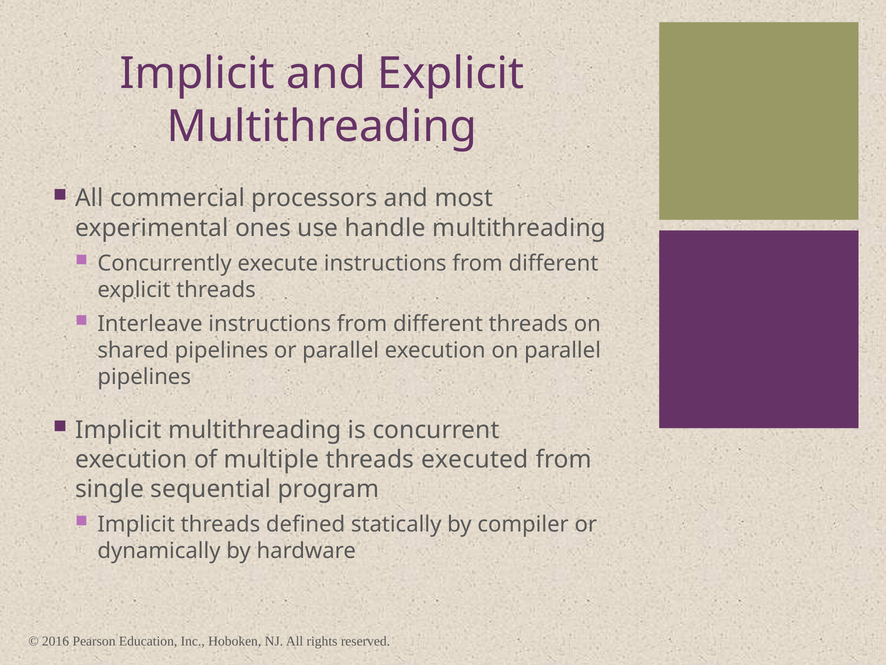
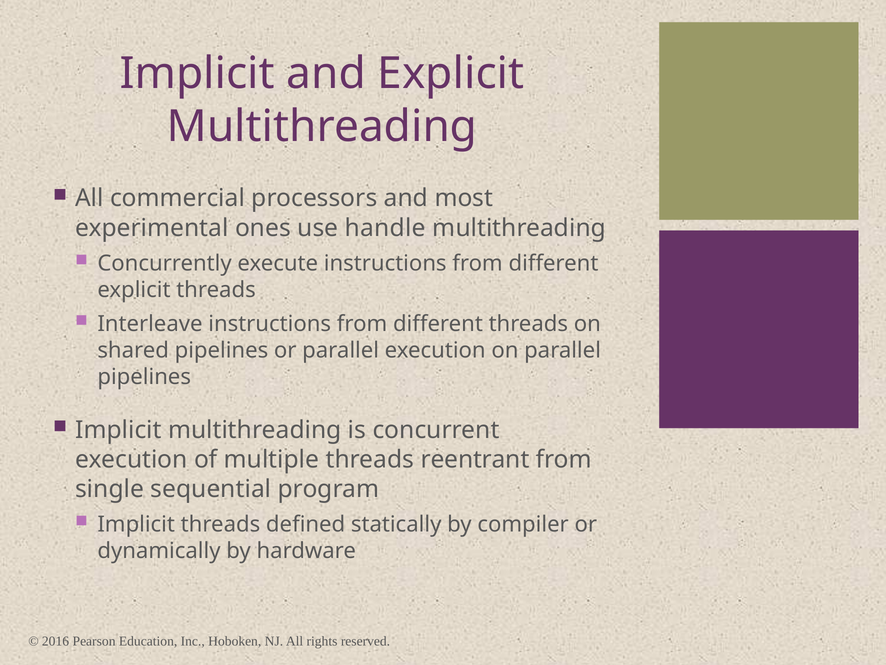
executed: executed -> reentrant
